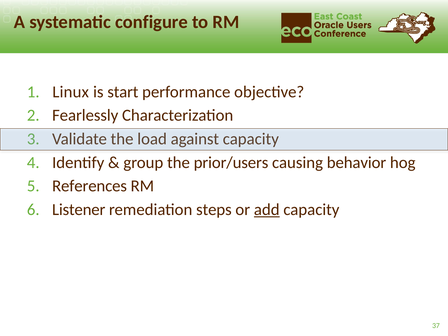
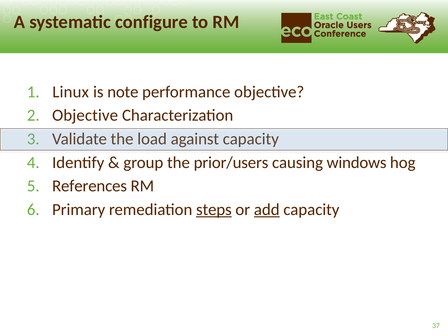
start: start -> note
Fearlessly at (85, 115): Fearlessly -> Objective
behavior: behavior -> windows
Listener: Listener -> Primary
steps underline: none -> present
